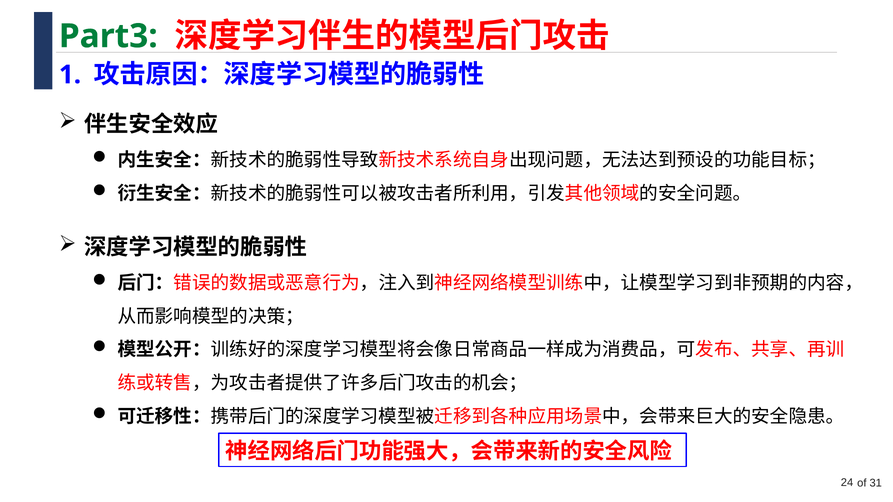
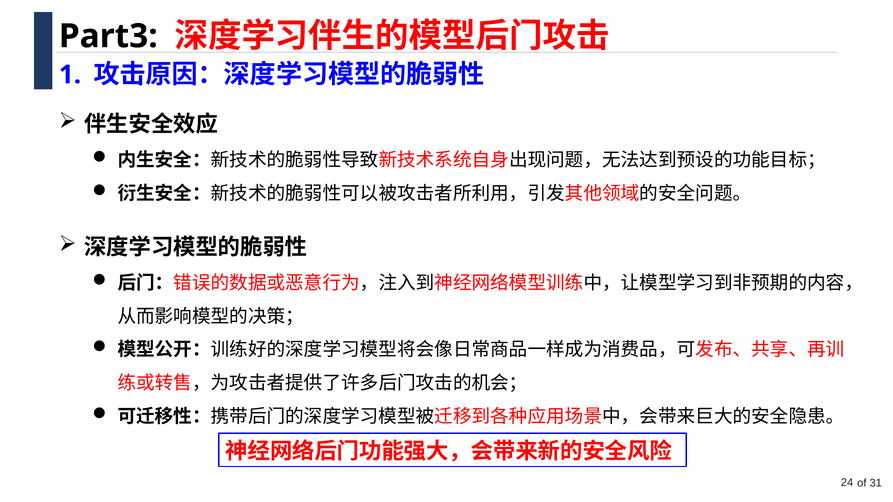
Part3 colour: green -> black
